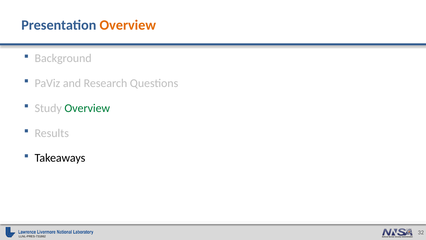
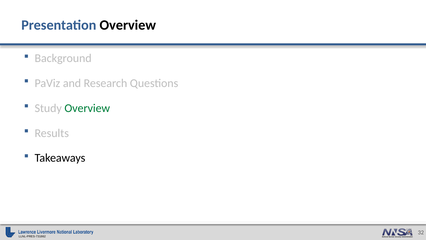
Overview at (128, 25) colour: orange -> black
